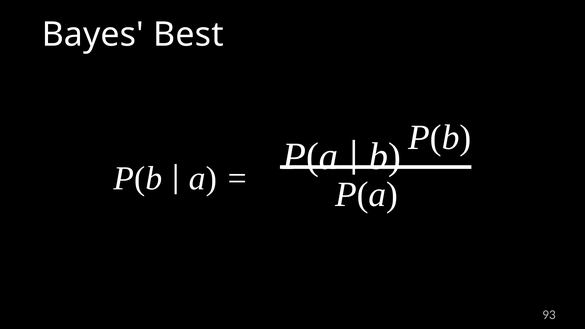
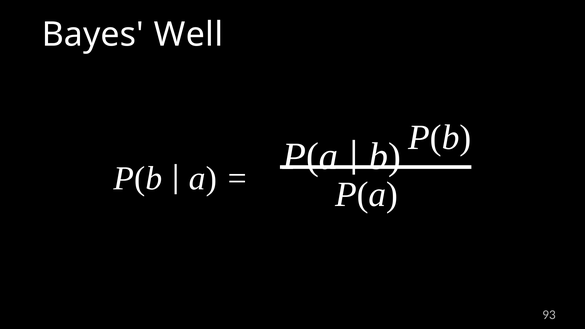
Best: Best -> Well
